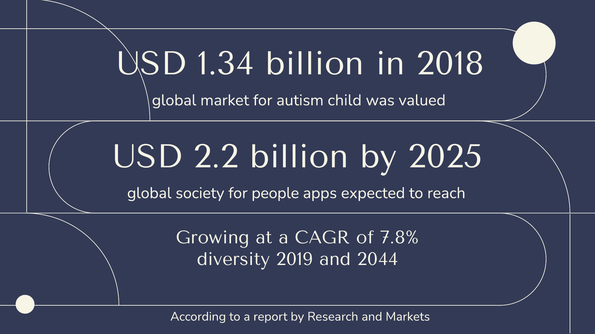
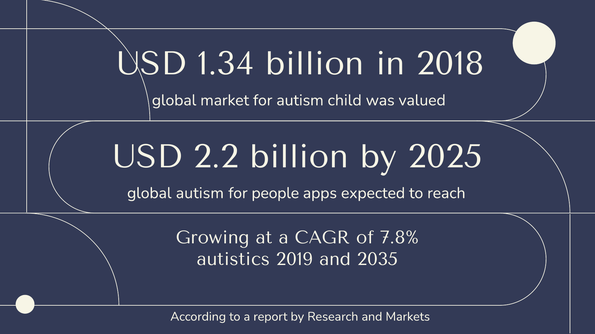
global society: society -> autism
diversity: diversity -> autistics
2044: 2044 -> 2035
